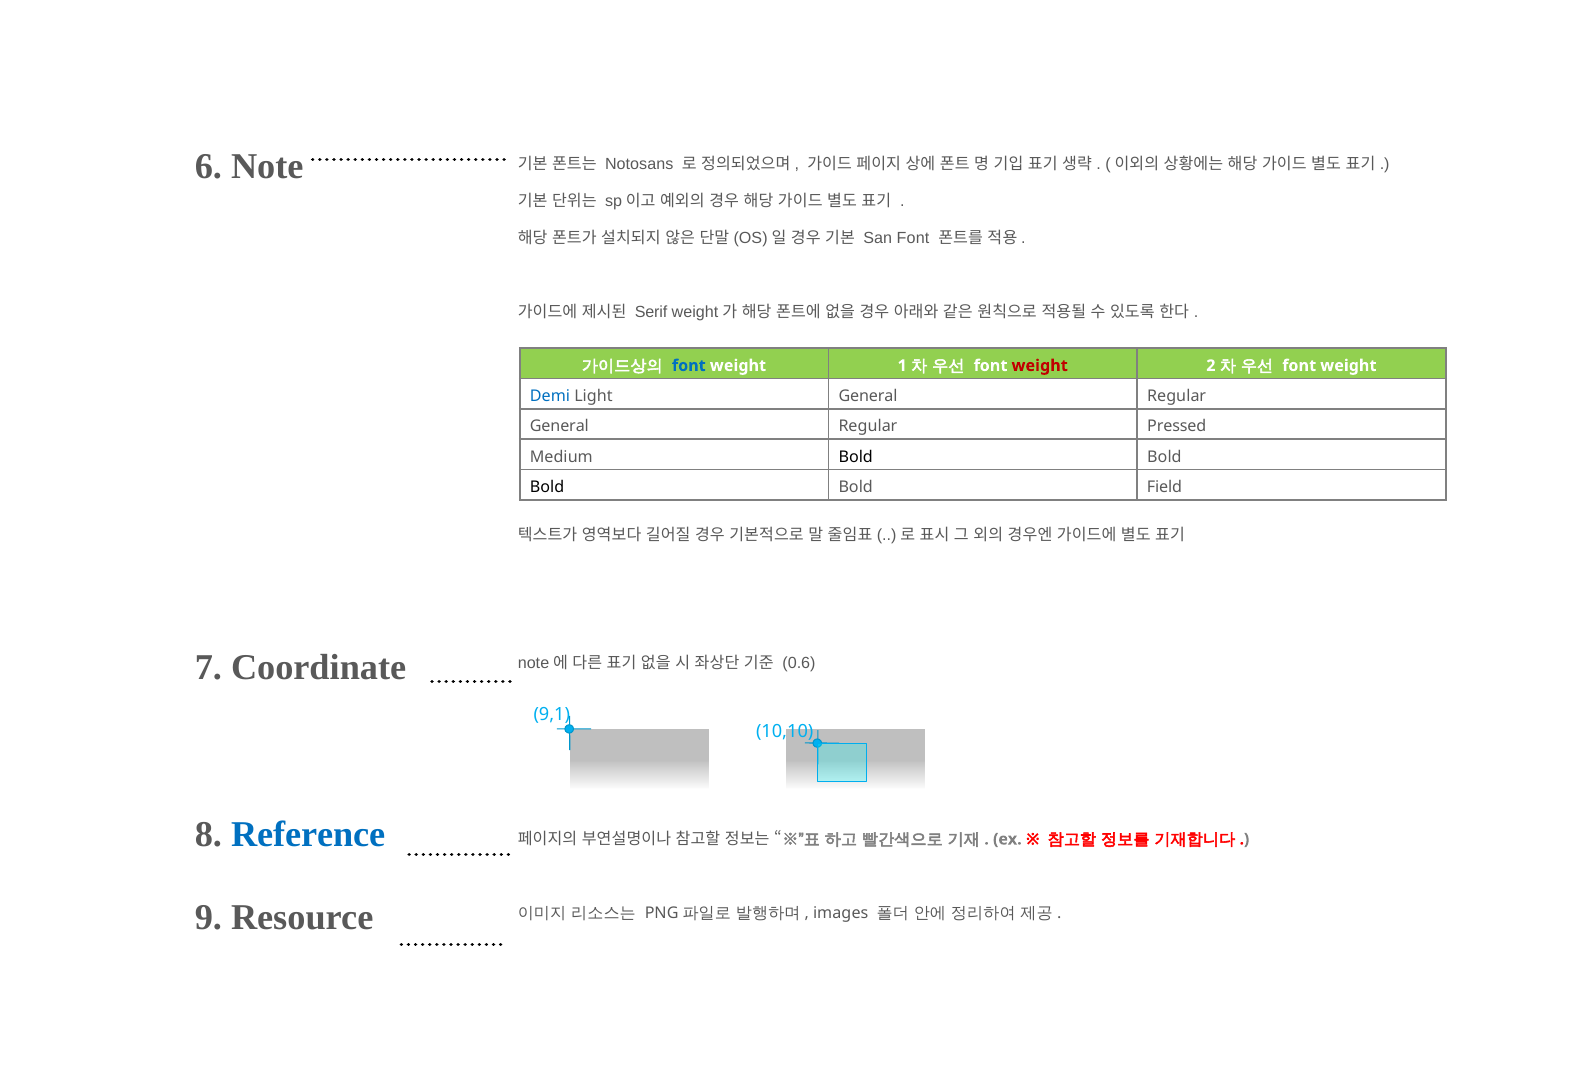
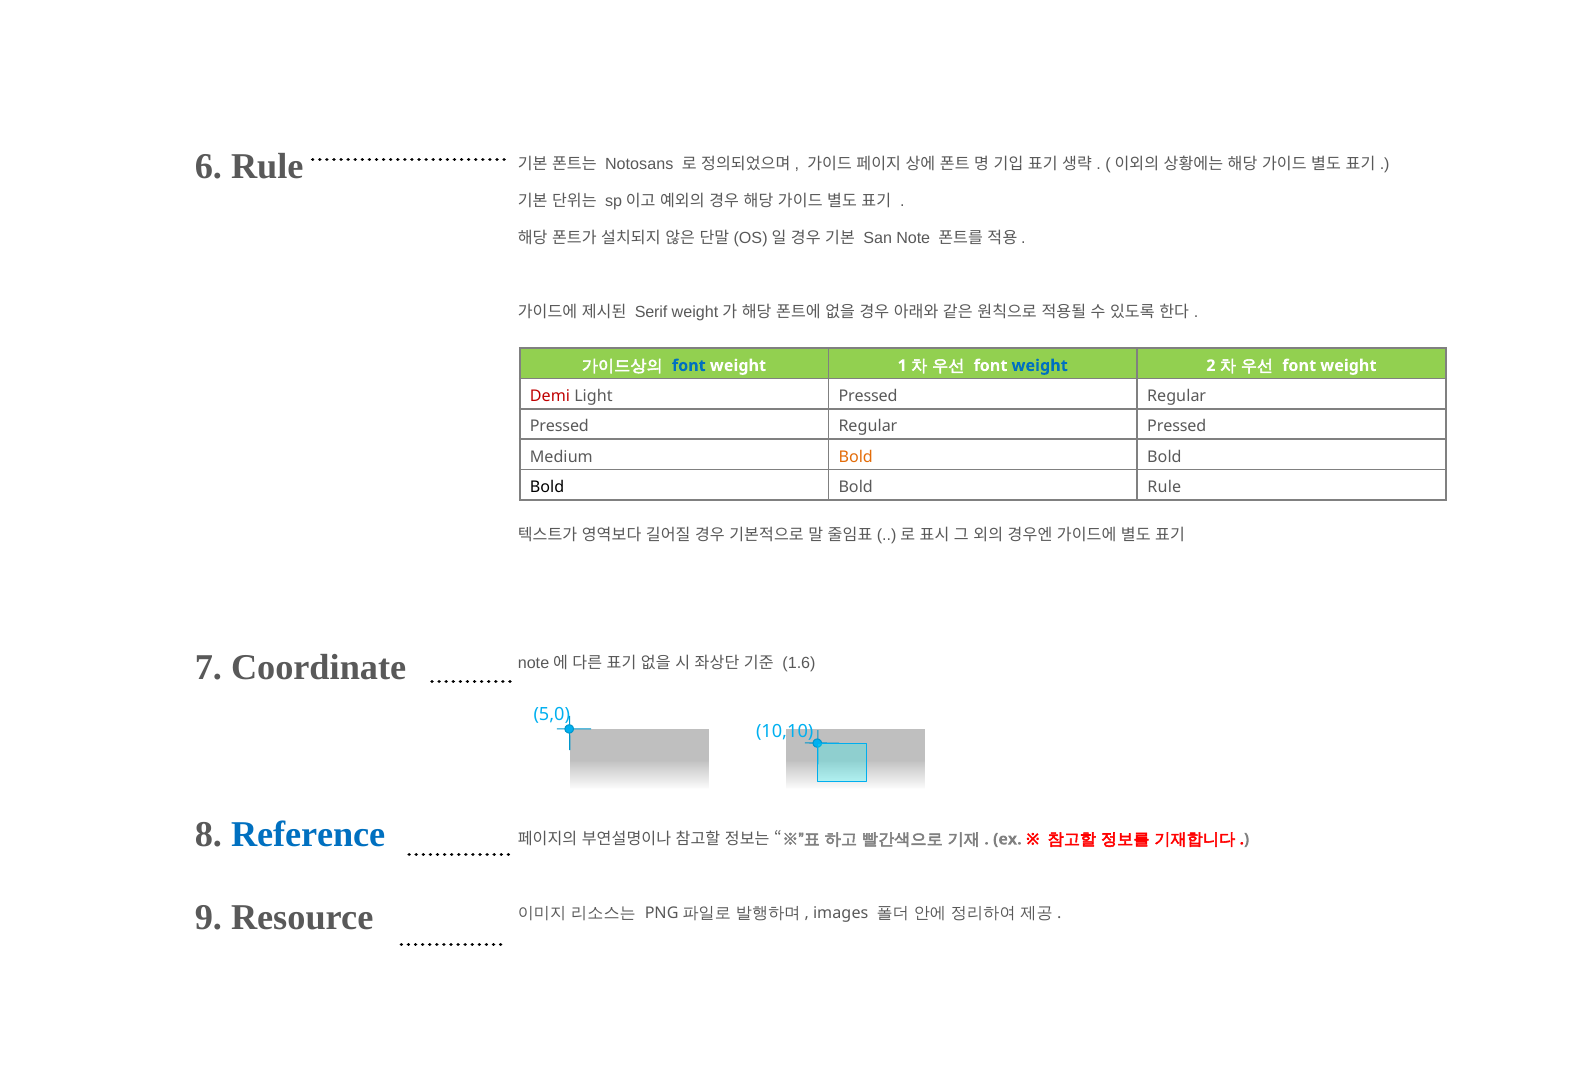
6 Note: Note -> Rule
San Font: Font -> Note
weight at (1040, 366) colour: red -> blue
Demi colour: blue -> red
Light General: General -> Pressed
General at (559, 426): General -> Pressed
Bold at (856, 457) colour: black -> orange
Bold Field: Field -> Rule
0.6: 0.6 -> 1.6
9,1: 9,1 -> 5,0
